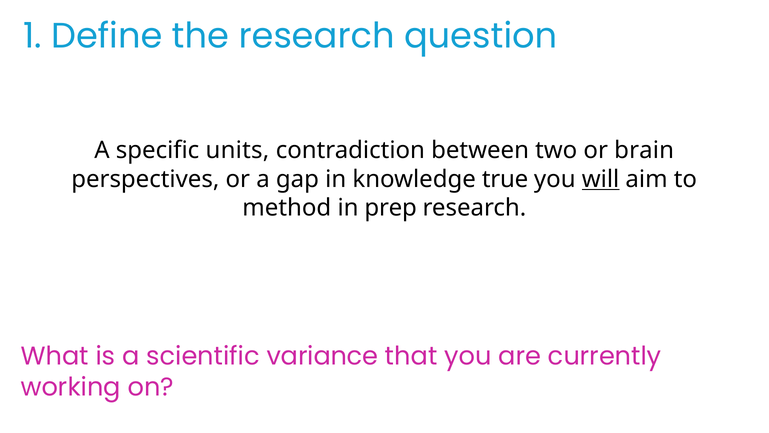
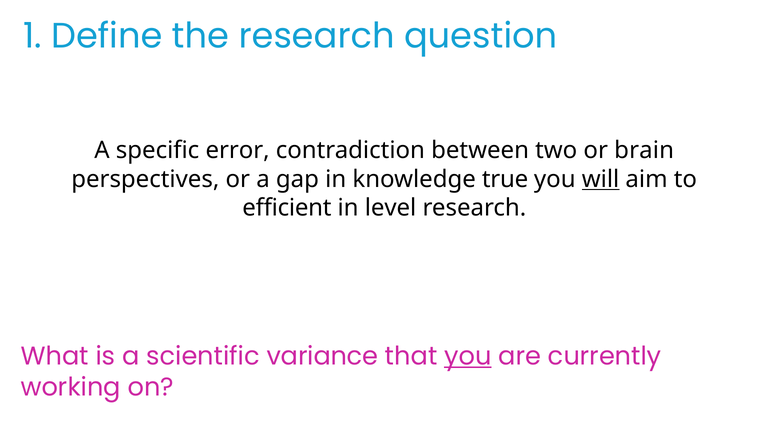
units: units -> error
method: method -> efficient
prep: prep -> level
you at (468, 356) underline: none -> present
